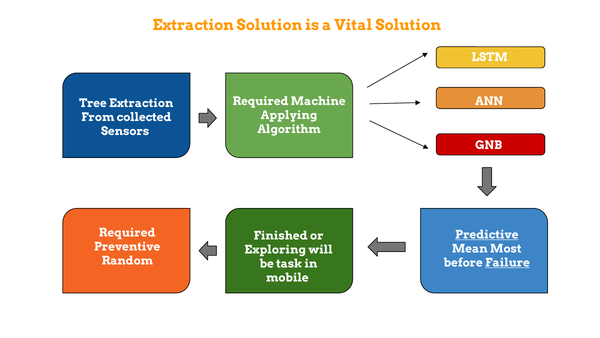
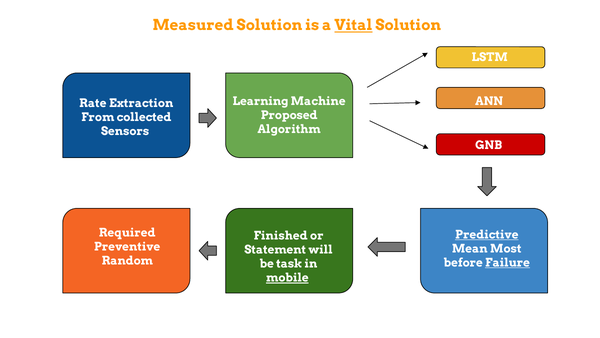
Extraction at (193, 25): Extraction -> Measured
Vital underline: none -> present
Required at (261, 101): Required -> Learning
Tree: Tree -> Rate
Applying: Applying -> Proposed
Exploring: Exploring -> Statement
mobile underline: none -> present
